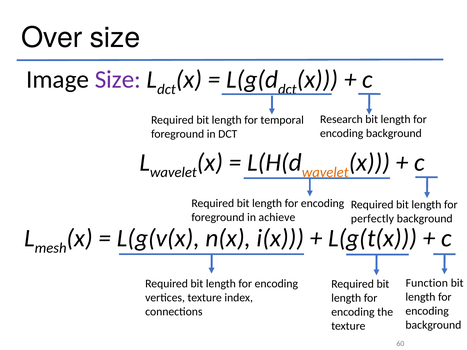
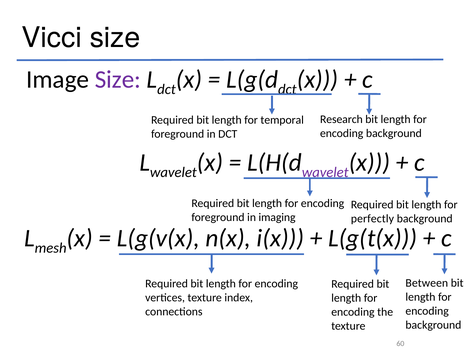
Over: Over -> Vicci
wavelet at (325, 173) colour: orange -> purple
achieve: achieve -> imaging
Function: Function -> Between
